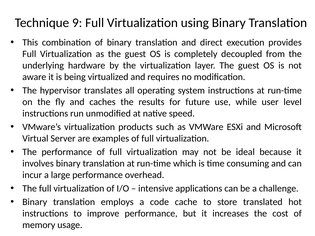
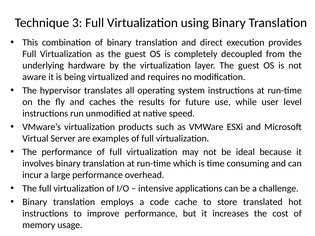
9: 9 -> 3
